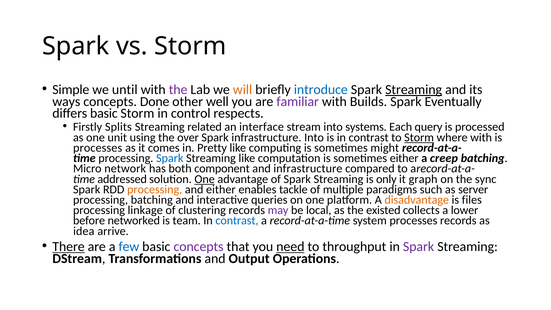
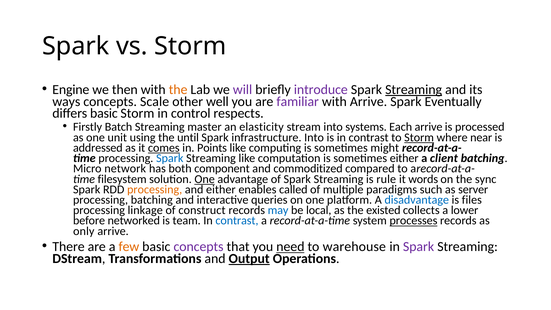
Simple: Simple -> Engine
until: until -> then
the at (178, 90) colour: purple -> orange
will colour: orange -> purple
introduce colour: blue -> purple
Done: Done -> Scale
with Builds: Builds -> Arrive
Splits: Splits -> Batch
related: related -> master
interface: interface -> elasticity
Each query: query -> arrive
over: over -> until
where with: with -> near
processes at (98, 148): processes -> addressed
comes underline: none -> present
Pretty: Pretty -> Points
creep: creep -> client
and infrastructure: infrastructure -> commoditized
addressed: addressed -> filesystem
only: only -> rule
graph: graph -> words
tackle: tackle -> called
disadvantage colour: orange -> blue
clustering: clustering -> construct
may colour: purple -> blue
processes at (413, 221) underline: none -> present
idea: idea -> only
There underline: present -> none
few colour: blue -> orange
throughput: throughput -> warehouse
Output underline: none -> present
